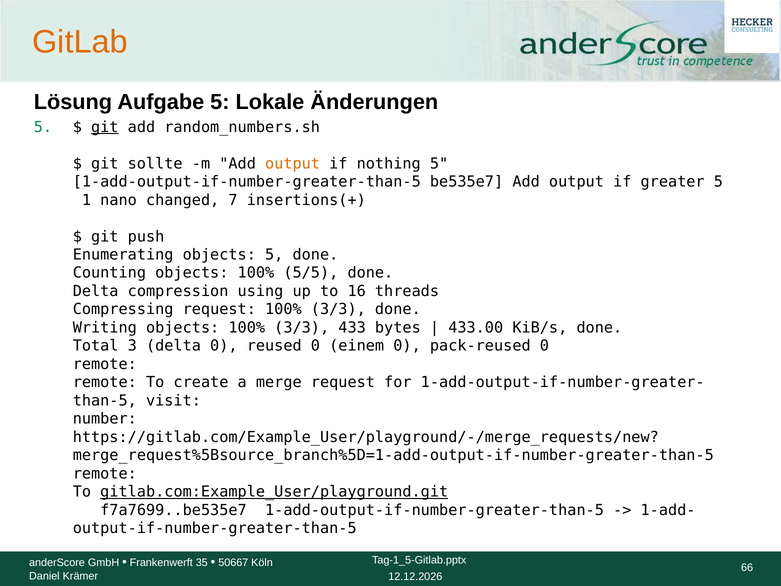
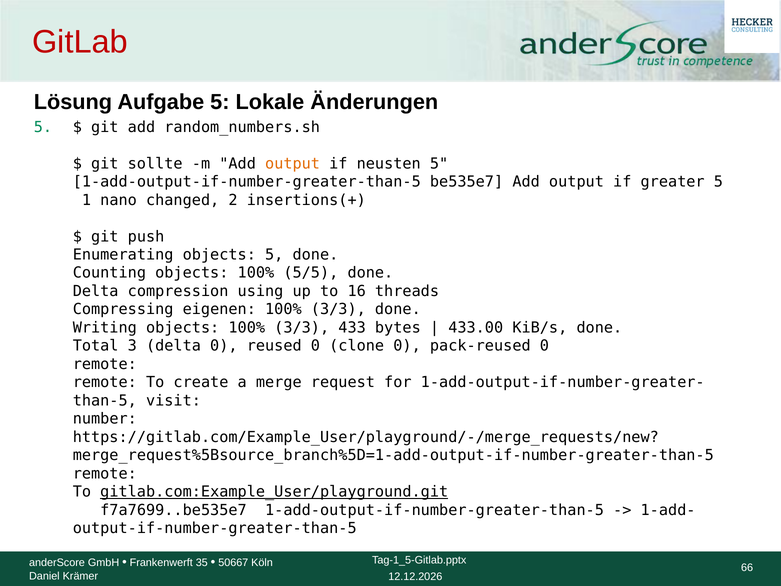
GitLab colour: orange -> red
git at (105, 127) underline: present -> none
nothing: nothing -> neusten
7: 7 -> 2
Compressing request: request -> eigenen
einem: einem -> clone
